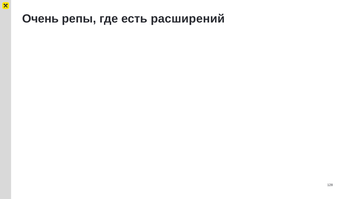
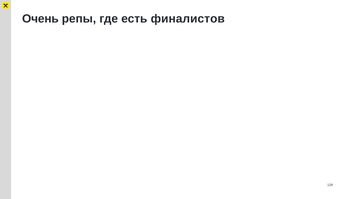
расширений: расширений -> финалистов
